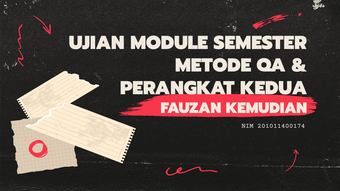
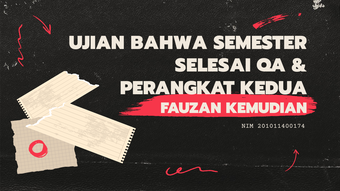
MODULE: MODULE -> BAHWA
METODE: METODE -> SELESAI
